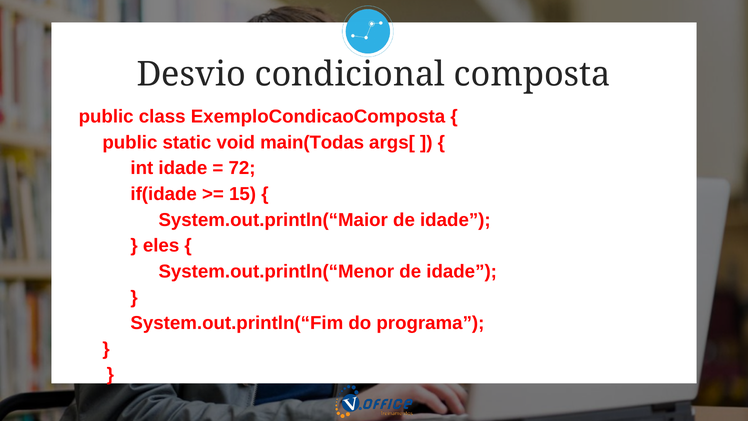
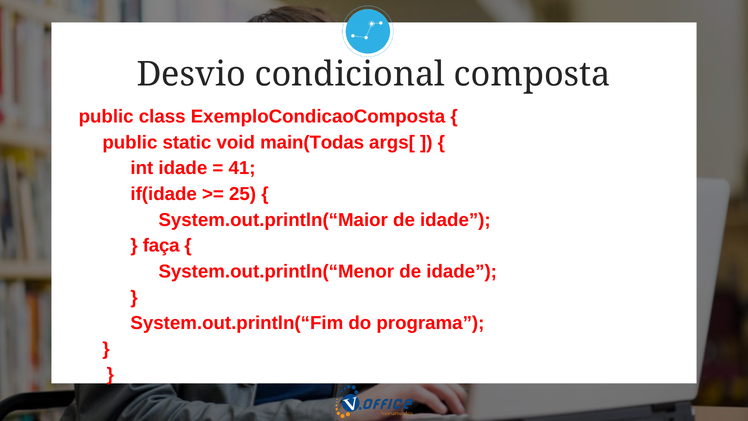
72: 72 -> 41
15: 15 -> 25
eles: eles -> faça
